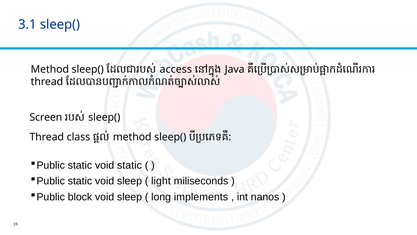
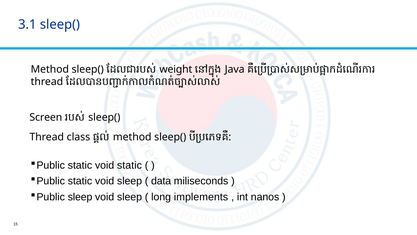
access: access -> weight
light: light -> data
block at (80, 197): block -> sleep
